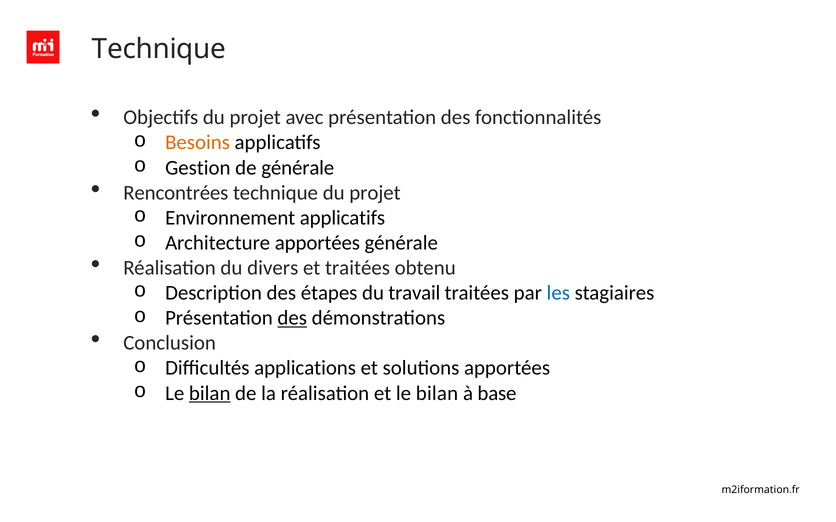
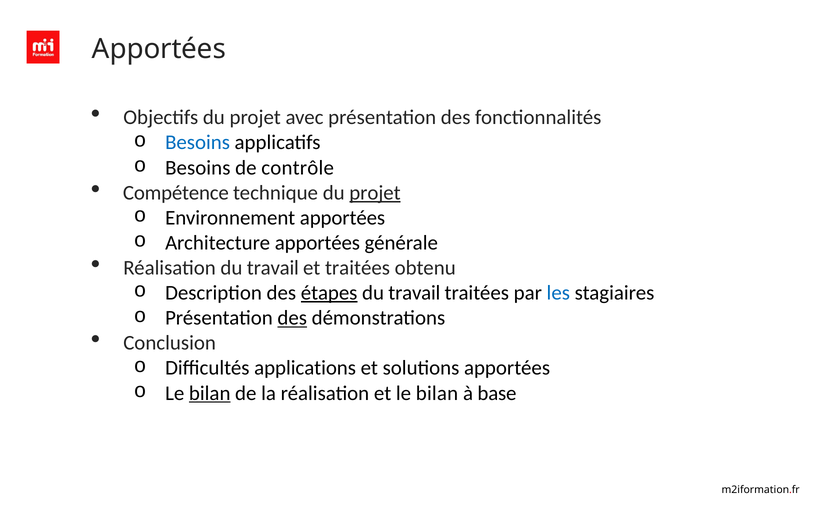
Technique at (159, 49): Technique -> Apportées
Besoins at (198, 143) colour: orange -> blue
Gestion at (198, 168): Gestion -> Besoins
de générale: générale -> contrôle
Rencontrées: Rencontrées -> Compétence
projet at (375, 193) underline: none -> present
Environnement applicatifs: applicatifs -> apportées
Réalisation du divers: divers -> travail
étapes underline: none -> present
